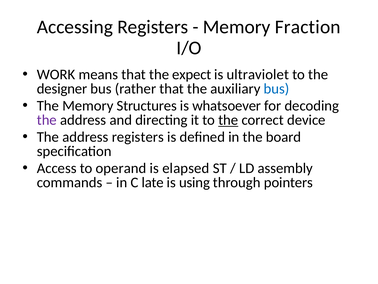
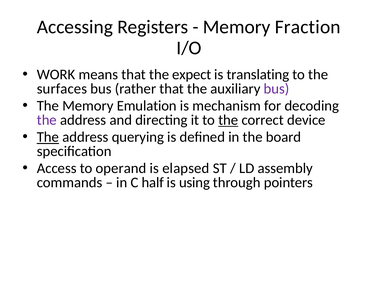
ultraviolet: ultraviolet -> translating
designer: designer -> surfaces
bus at (277, 89) colour: blue -> purple
Structures: Structures -> Emulation
whatsoever: whatsoever -> mechanism
The at (48, 137) underline: none -> present
address registers: registers -> querying
late: late -> half
